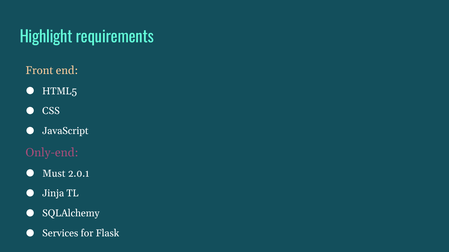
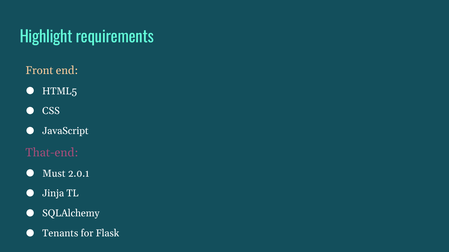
Only-end: Only-end -> That-end
Services: Services -> Tenants
